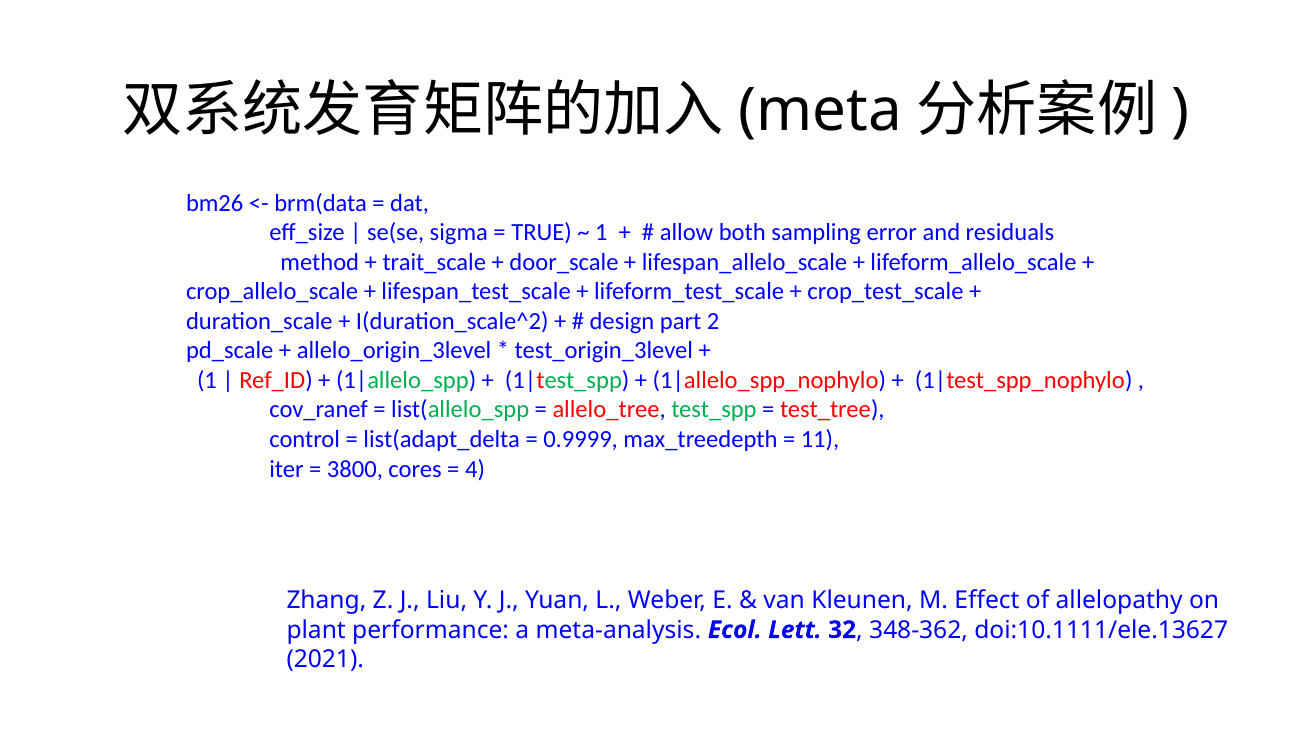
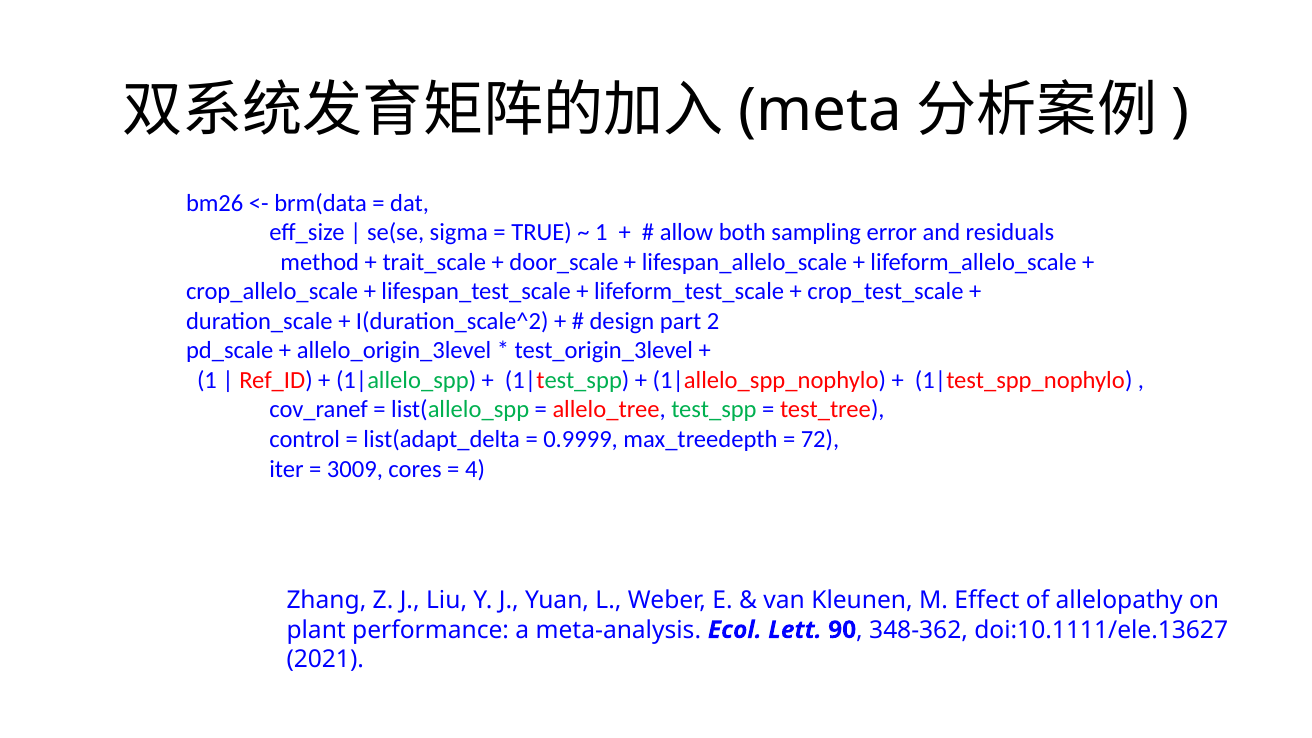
11: 11 -> 72
3800: 3800 -> 3009
32: 32 -> 90
